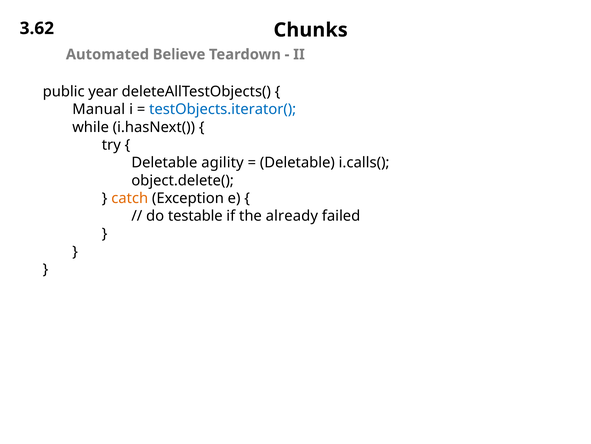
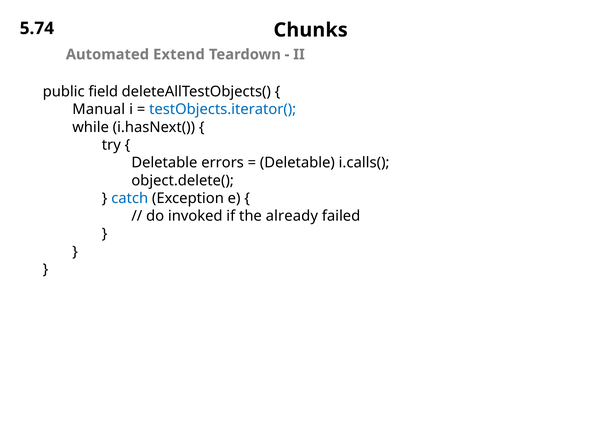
3.62: 3.62 -> 5.74
Believe: Believe -> Extend
year: year -> field
agility: agility -> errors
catch colour: orange -> blue
testable: testable -> invoked
